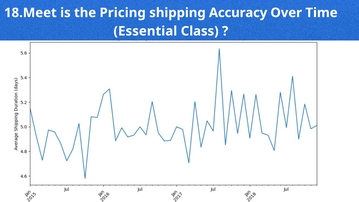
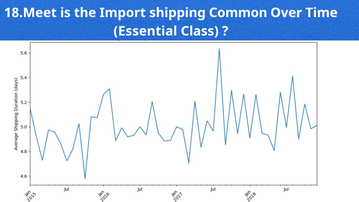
Pricing: Pricing -> Import
Accuracy: Accuracy -> Common
